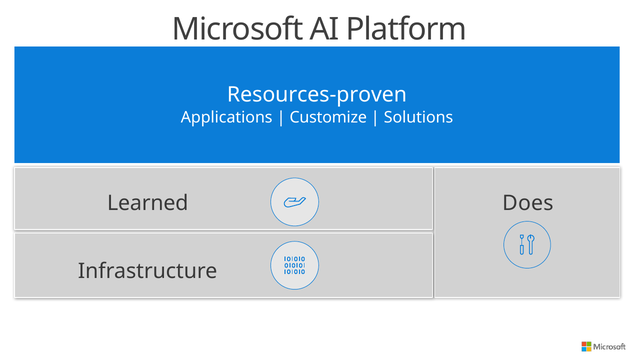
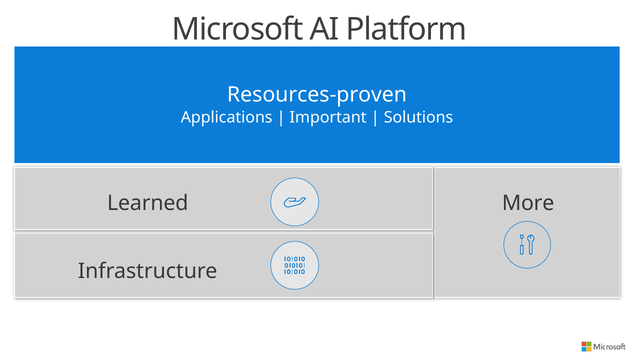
Customize: Customize -> Important
Does: Does -> More
